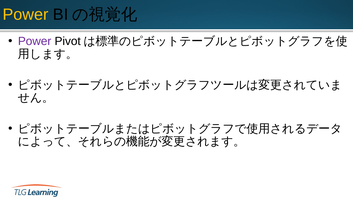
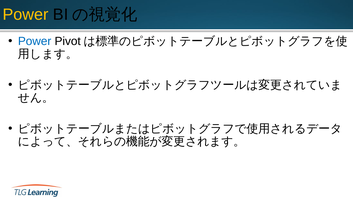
Power at (35, 41) colour: purple -> blue
